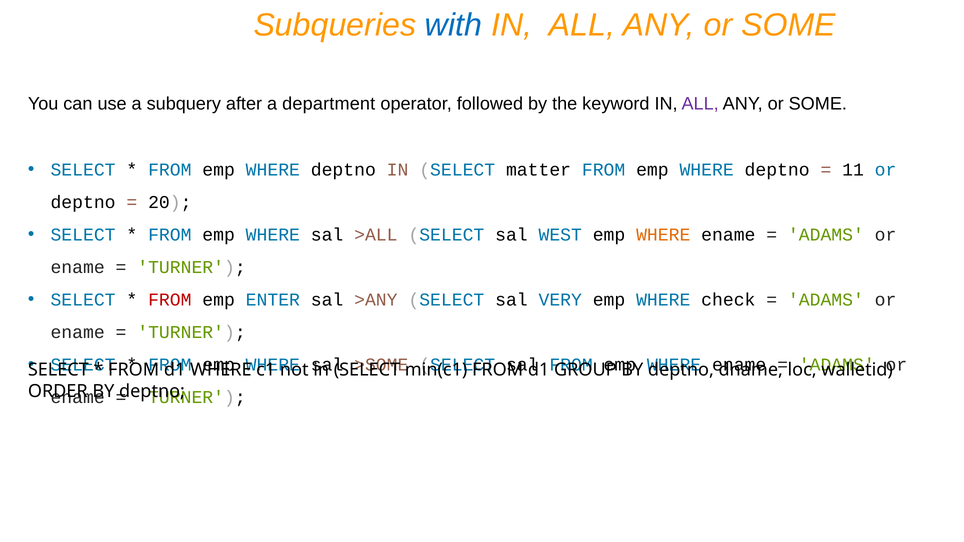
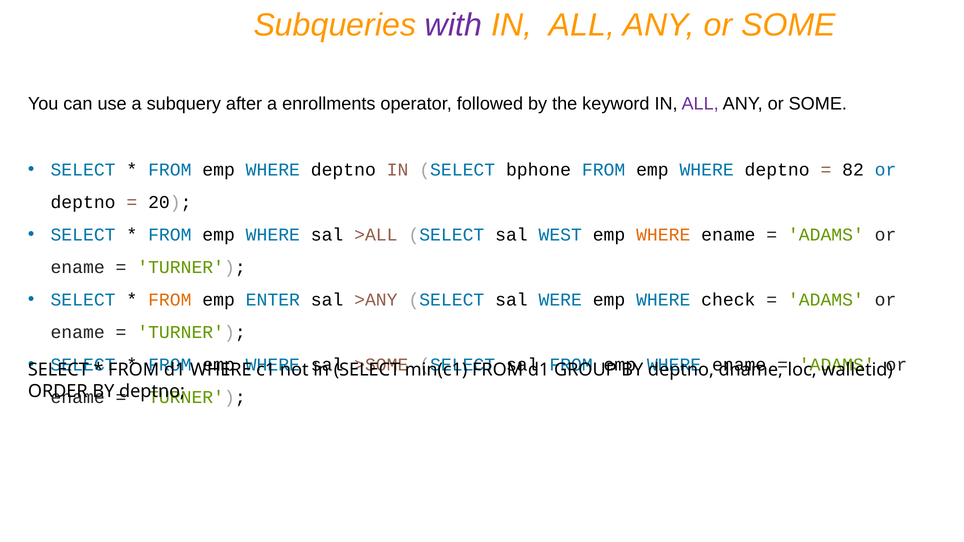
with colour: blue -> purple
department: department -> enrollments
matter: matter -> bphone
11: 11 -> 82
FROM at (170, 300) colour: red -> orange
VERY: VERY -> WERE
